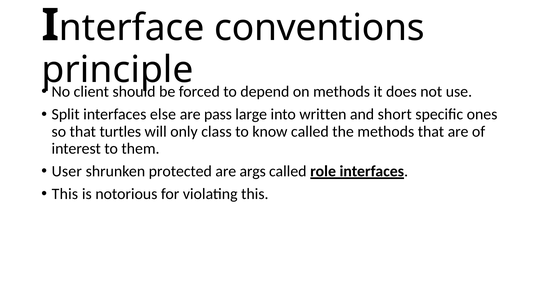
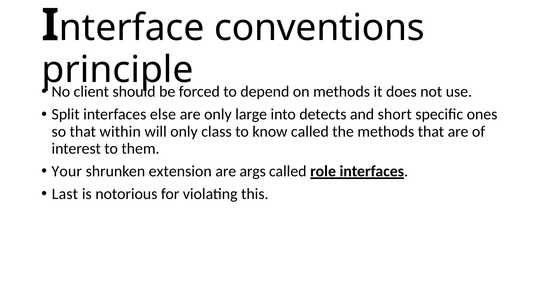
are pass: pass -> only
written: written -> detects
turtles: turtles -> within
User: User -> Your
protected: protected -> extension
This at (65, 194): This -> Last
